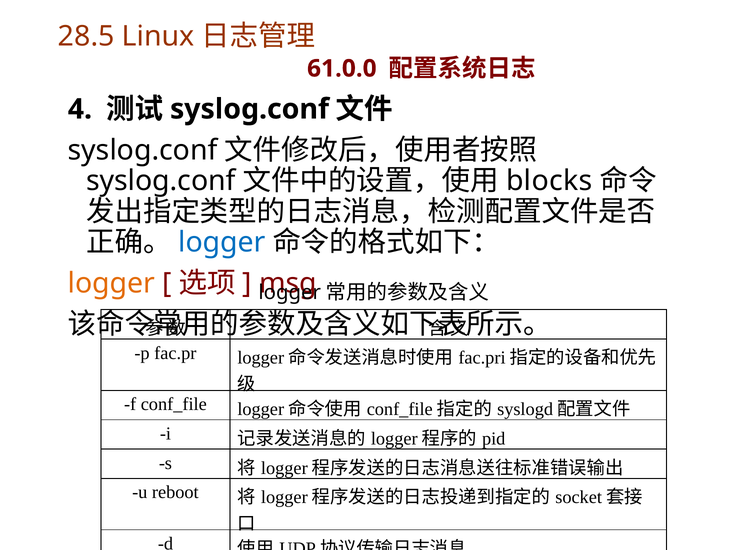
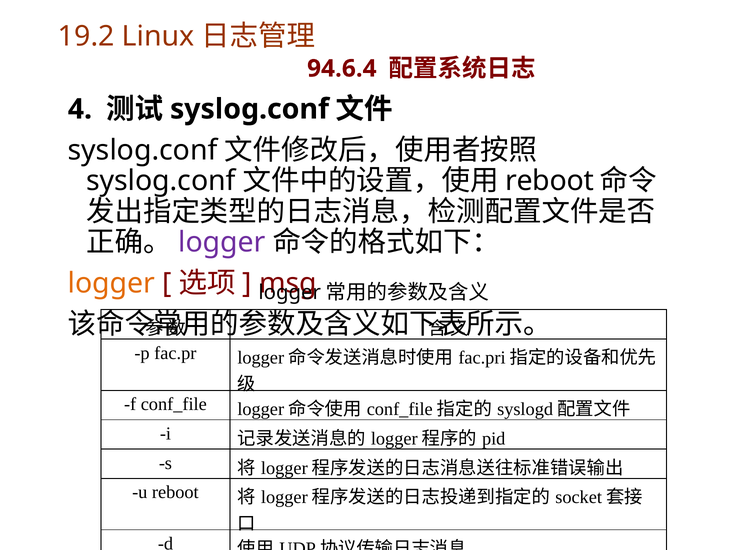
28.5: 28.5 -> 19.2
61.0.0: 61.0.0 -> 94.6.4
blocks at (549, 181): blocks -> reboot
logger at (222, 242) colour: blue -> purple
